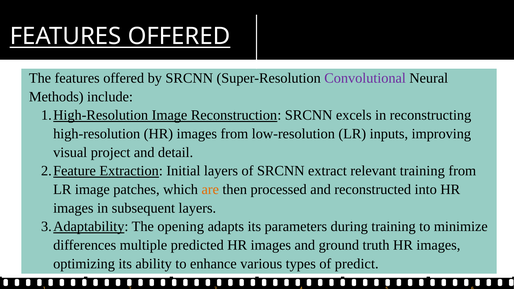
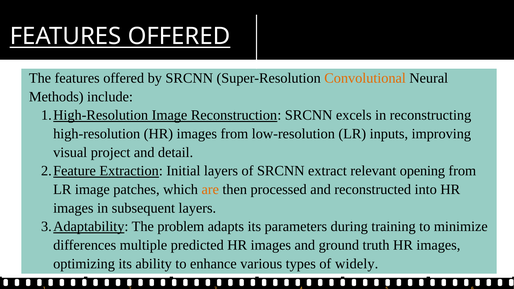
Convolutional colour: purple -> orange
relevant training: training -> opening
opening: opening -> problem
predict: predict -> widely
